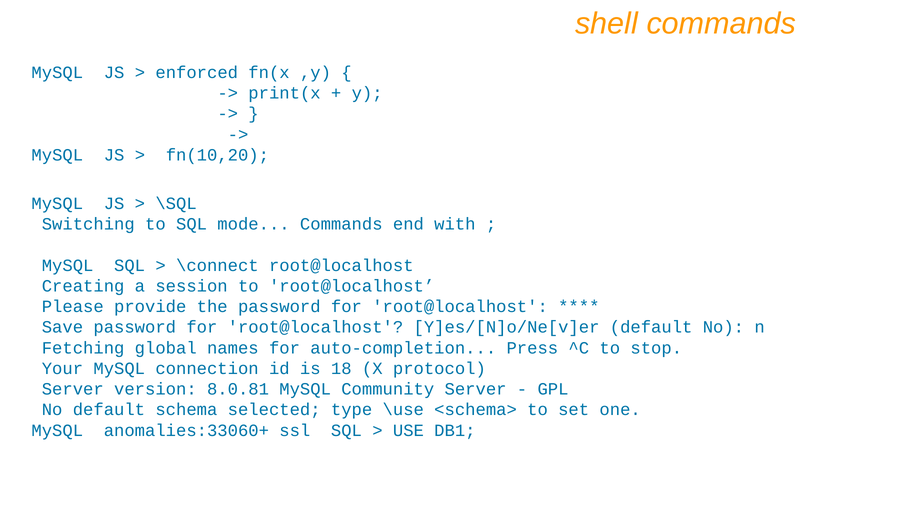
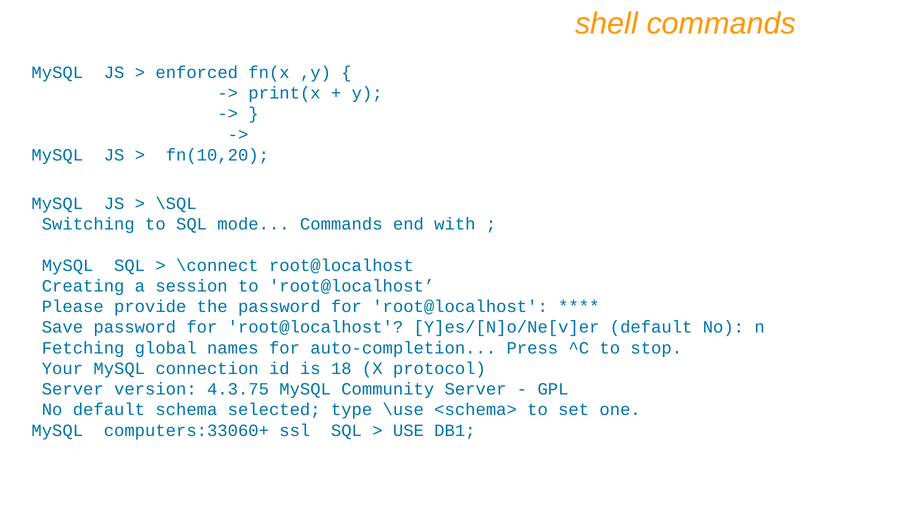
8.0.81: 8.0.81 -> 4.3.75
anomalies:33060+: anomalies:33060+ -> computers:33060+
